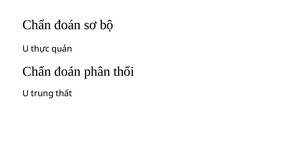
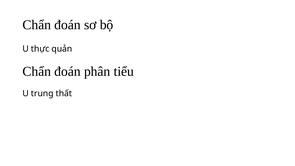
thổi: thổi -> tiểu
